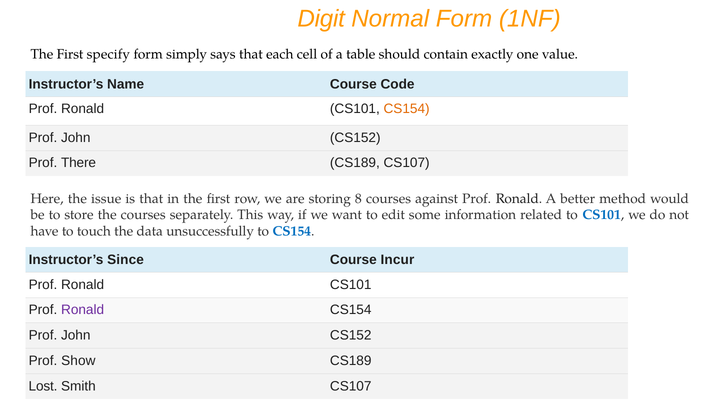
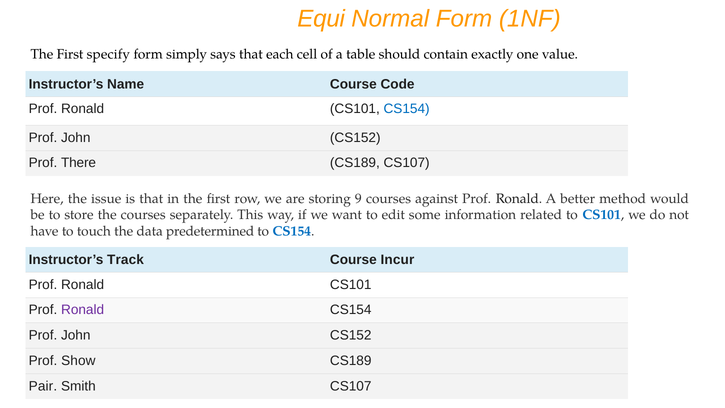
Digit: Digit -> Equi
CS154 at (407, 109) colour: orange -> blue
8: 8 -> 9
unsuccessfully: unsuccessfully -> predetermined
Since: Since -> Track
Lost: Lost -> Pair
